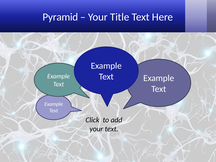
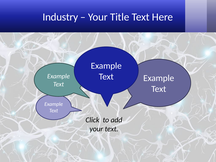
Pyramid: Pyramid -> Industry
